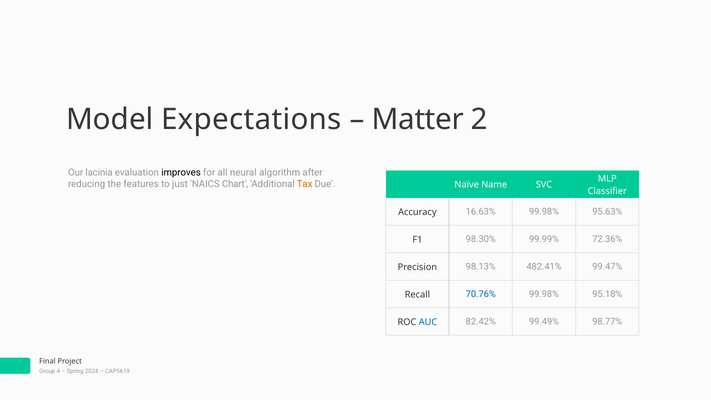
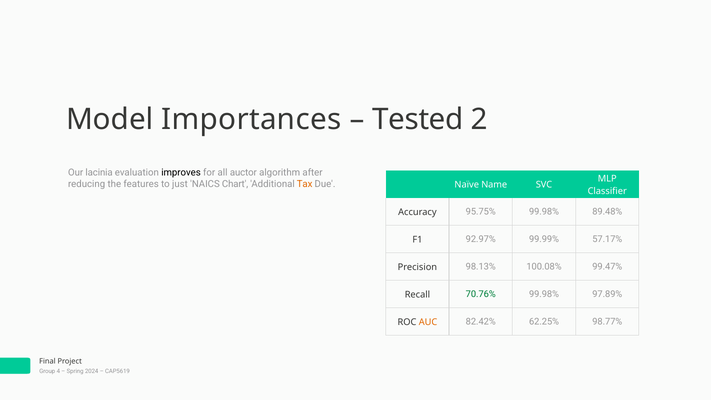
Expectations: Expectations -> Importances
Matter: Matter -> Tested
neural: neural -> auctor
16.63%: 16.63% -> 95.75%
95.63%: 95.63% -> 89.48%
98.30%: 98.30% -> 92.97%
72.36%: 72.36% -> 57.17%
482.41%: 482.41% -> 100.08%
70.76% colour: blue -> green
95.18%: 95.18% -> 97.89%
AUC colour: blue -> orange
99.49%: 99.49% -> 62.25%
